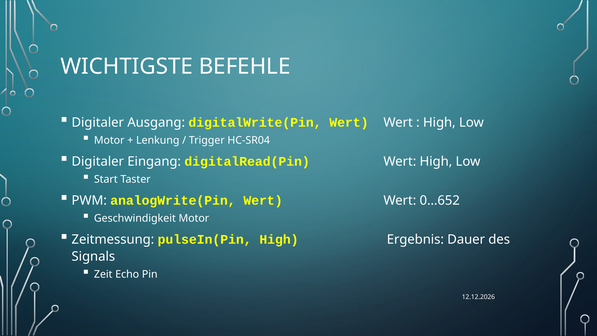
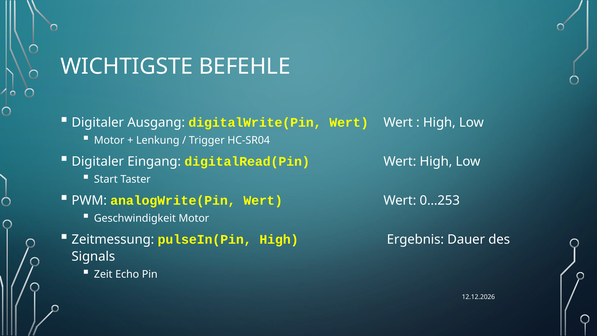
0…652: 0…652 -> 0…253
